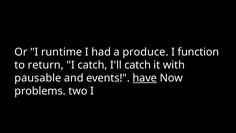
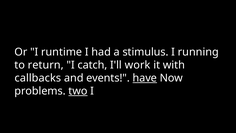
produce: produce -> stimulus
function: function -> running
I'll catch: catch -> work
pausable: pausable -> callbacks
two underline: none -> present
